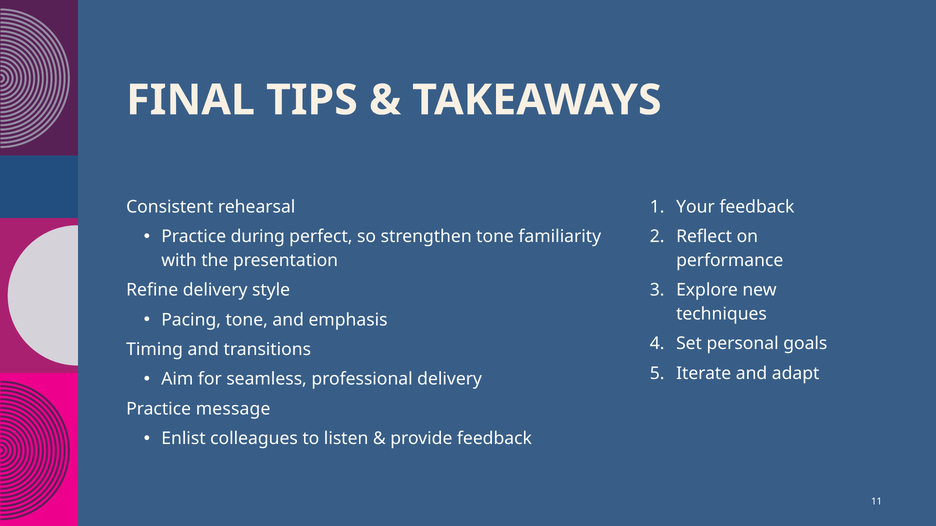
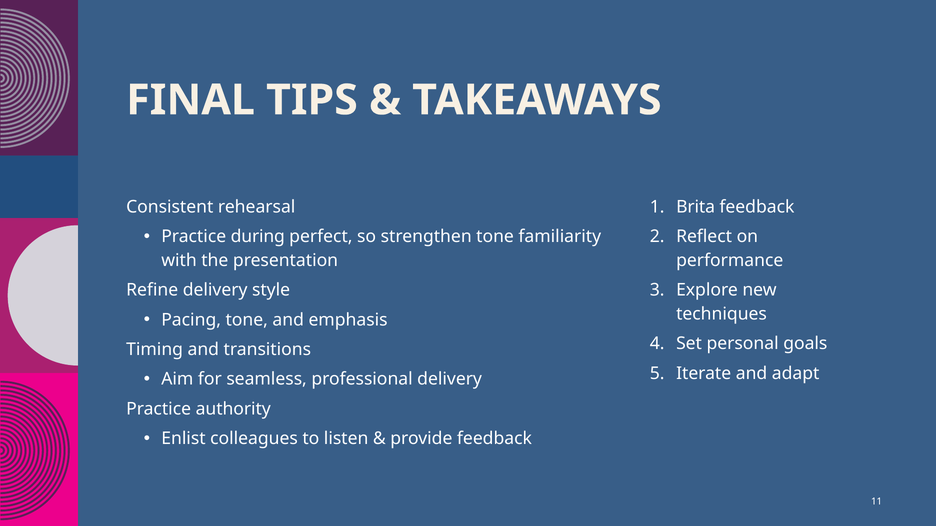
Your: Your -> Brita
message: message -> authority
